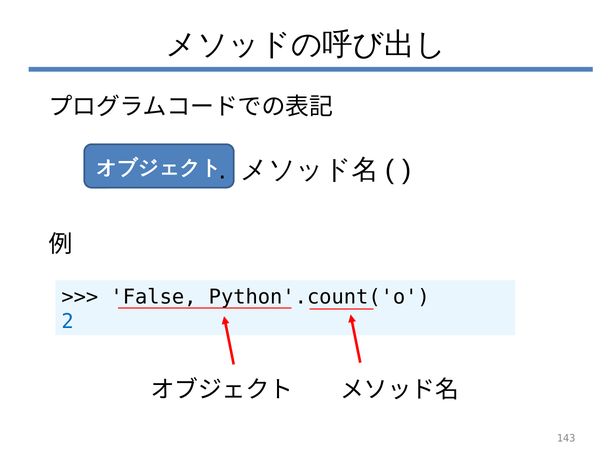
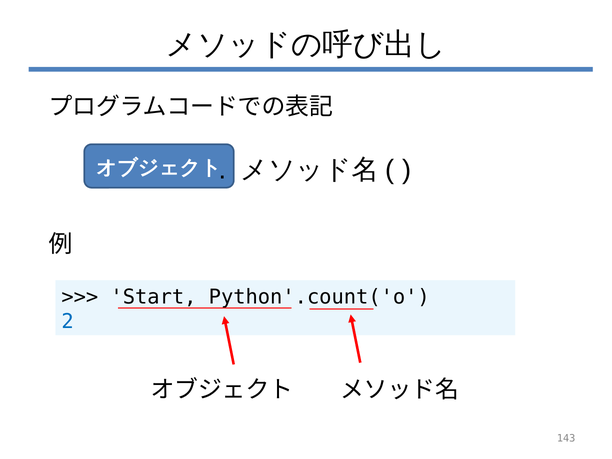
False: False -> Start
